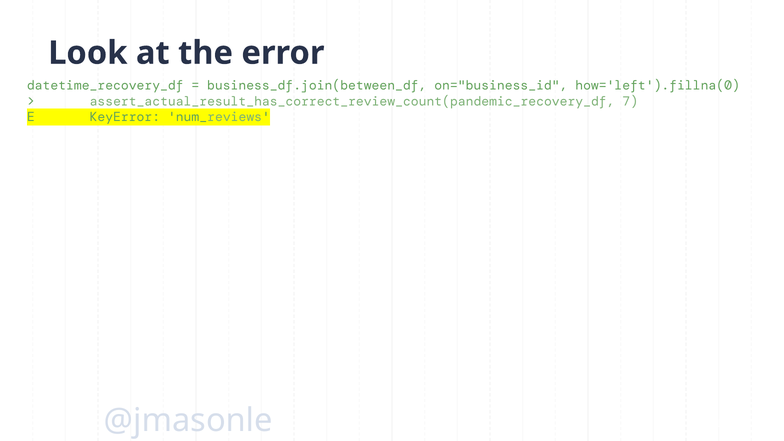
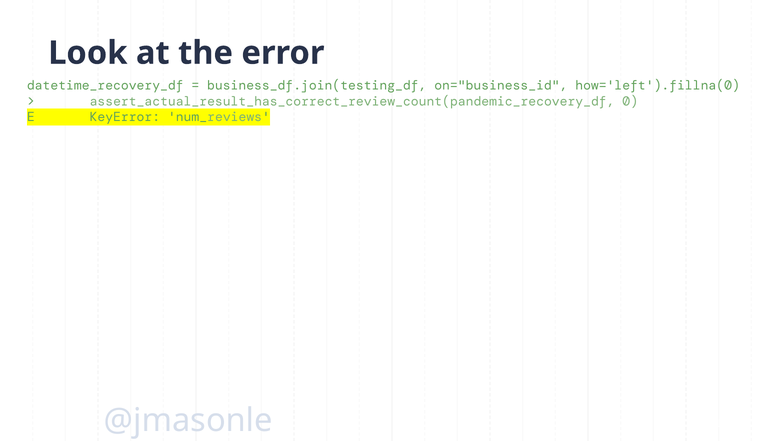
business_df.join(between_df: business_df.join(between_df -> business_df.join(testing_df
7: 7 -> 0
